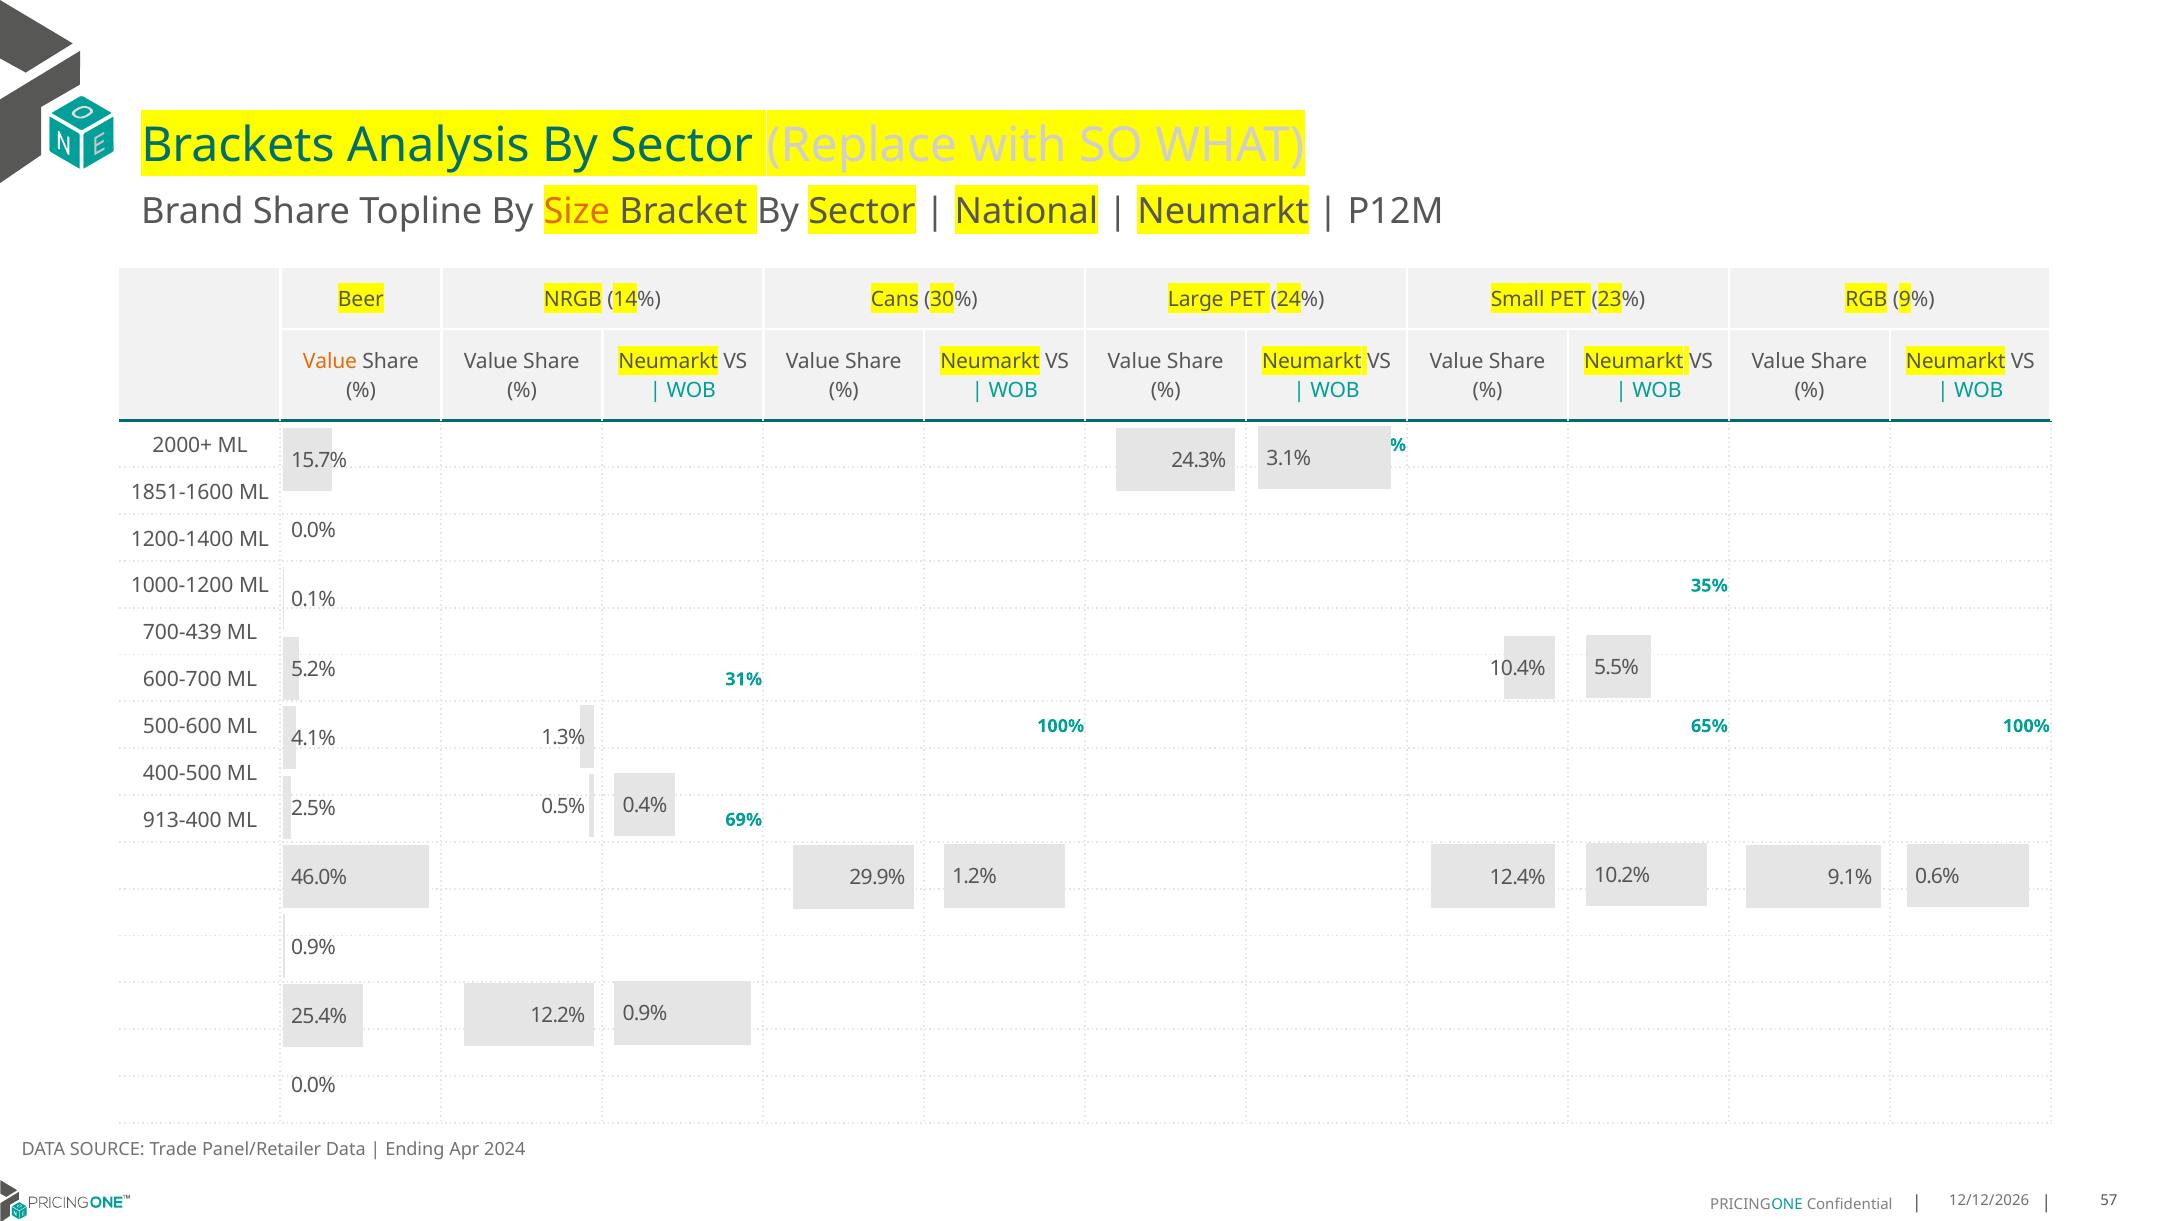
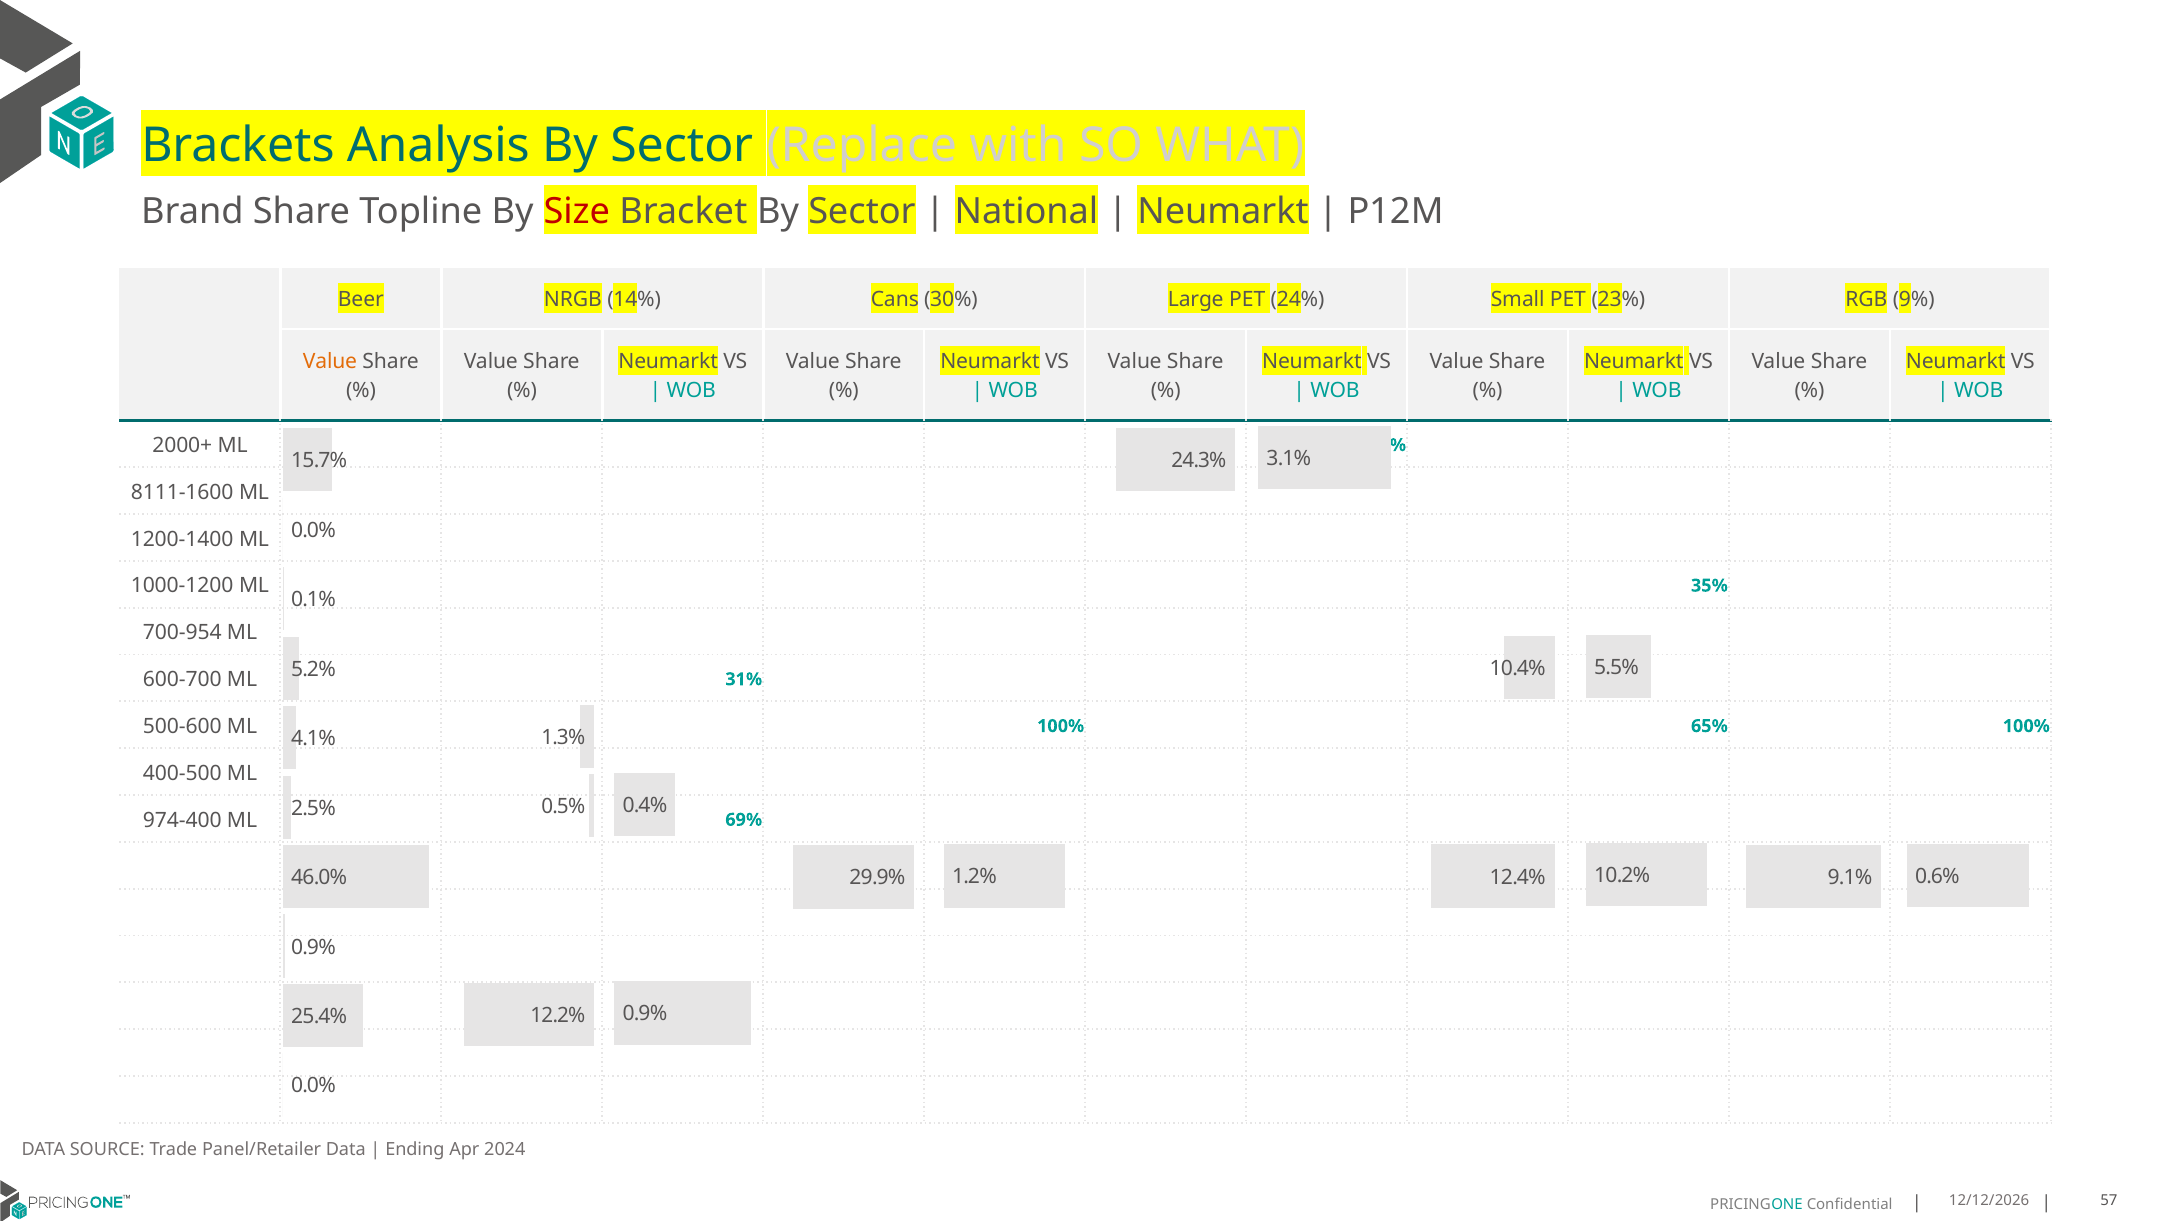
Size colour: orange -> red
1851-1600: 1851-1600 -> 8111-1600
700-439: 700-439 -> 700-954
913-400: 913-400 -> 974-400
